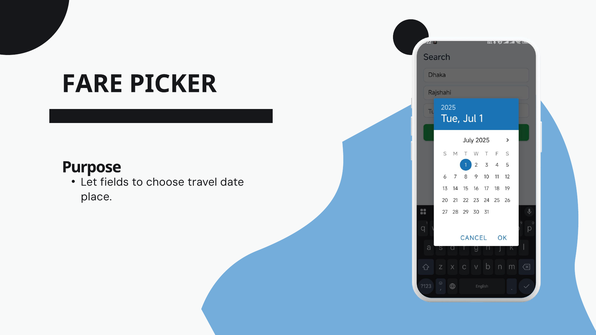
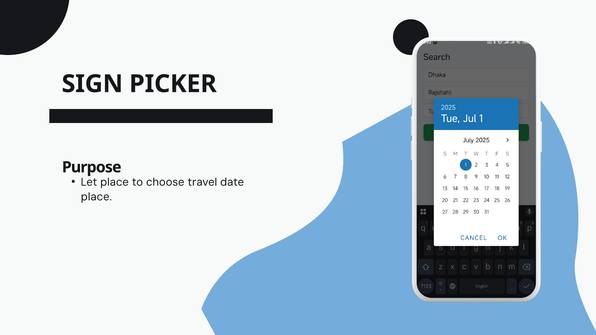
FARE: FARE -> SIGN
Let fields: fields -> place
